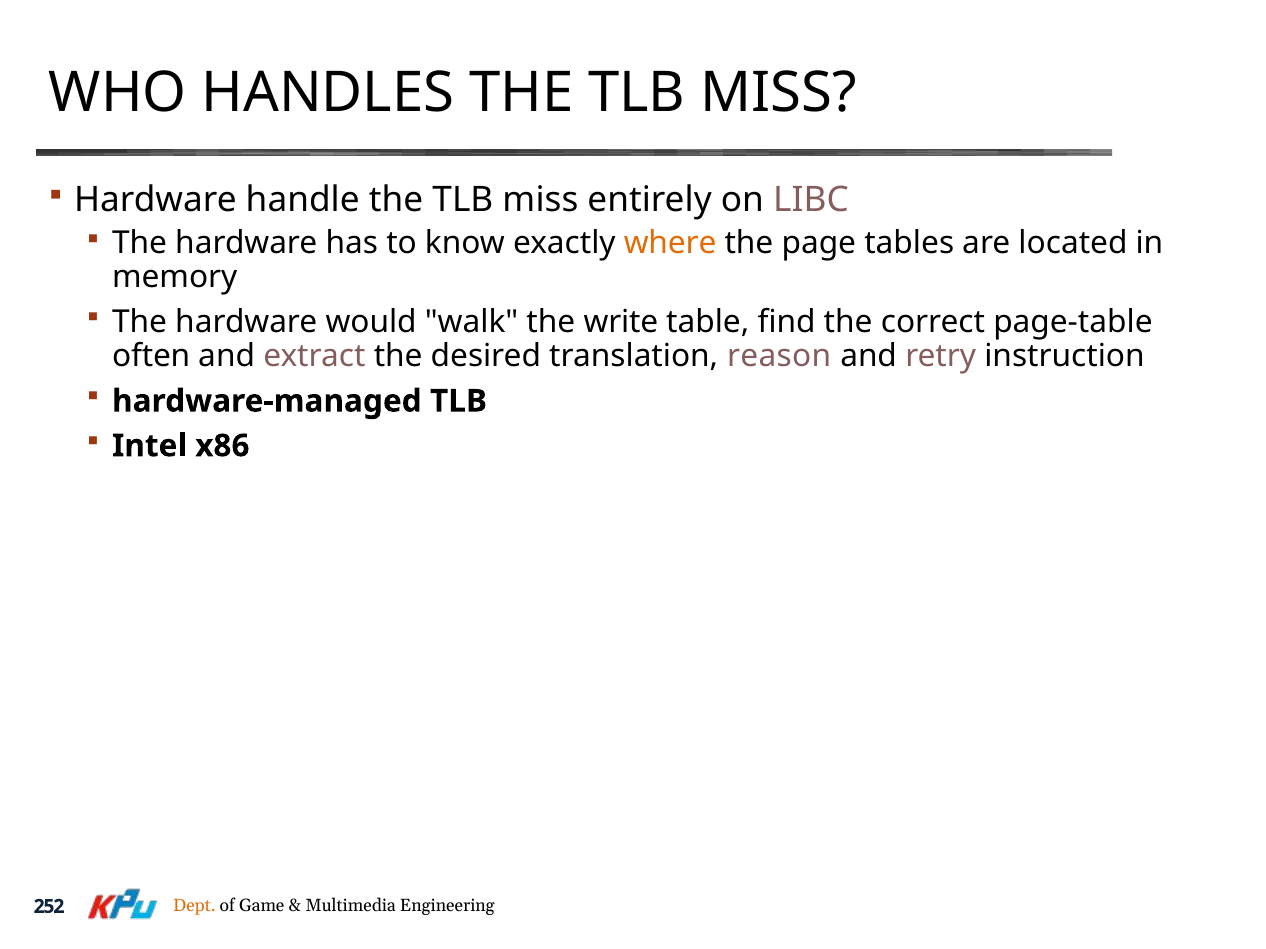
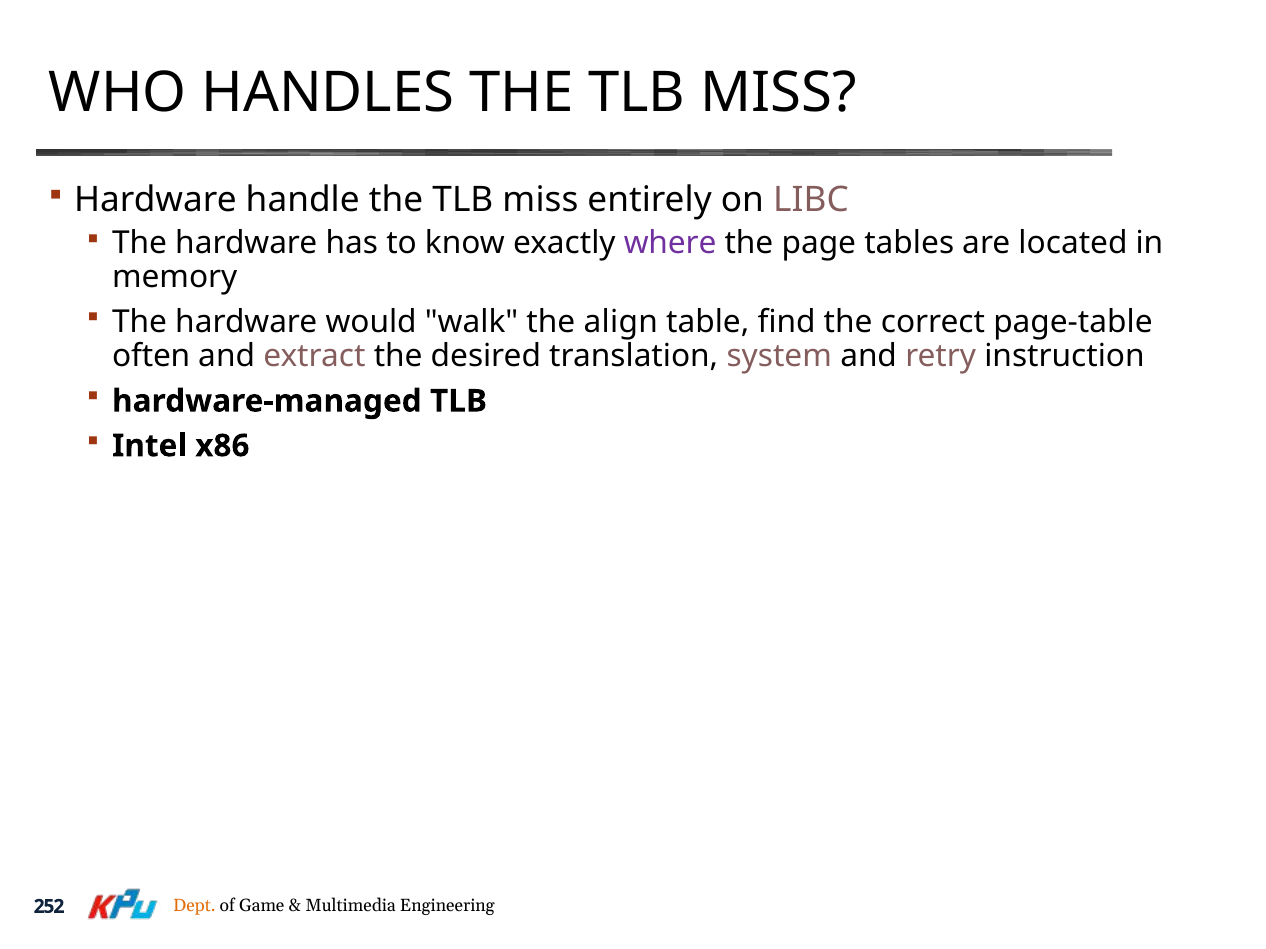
where colour: orange -> purple
write: write -> align
reason: reason -> system
